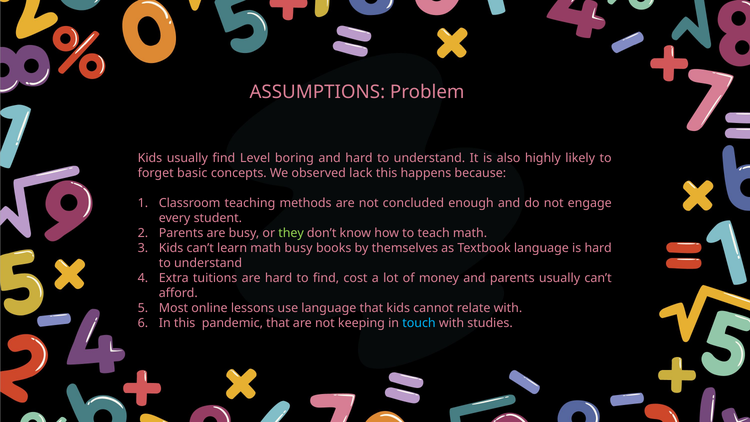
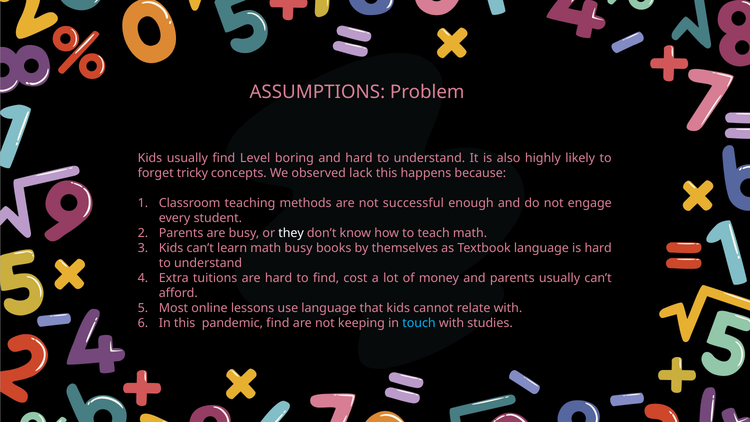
basic: basic -> tricky
concluded: concluded -> successful
they colour: light green -> white
pandemic that: that -> find
